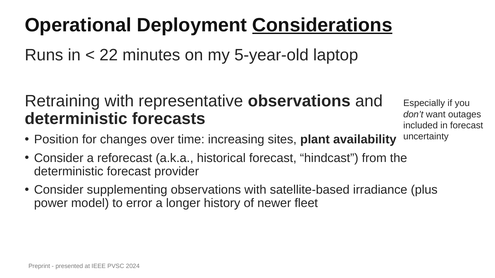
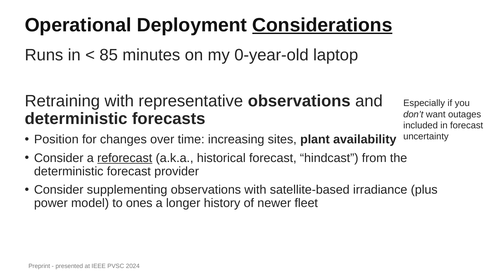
22: 22 -> 85
5-year-old: 5-year-old -> 0-year-old
reforecast underline: none -> present
error: error -> ones
